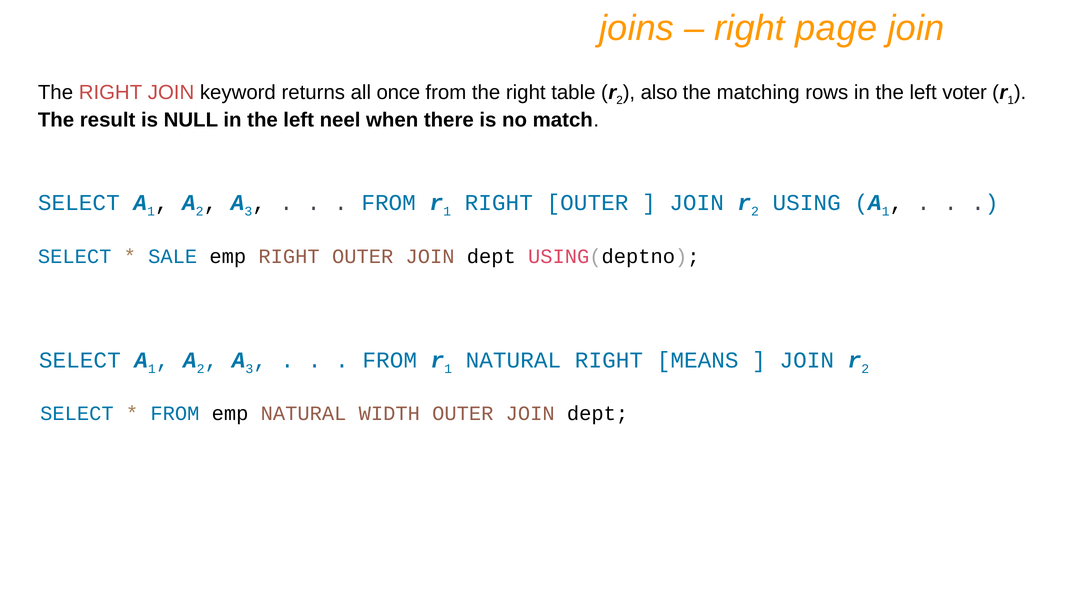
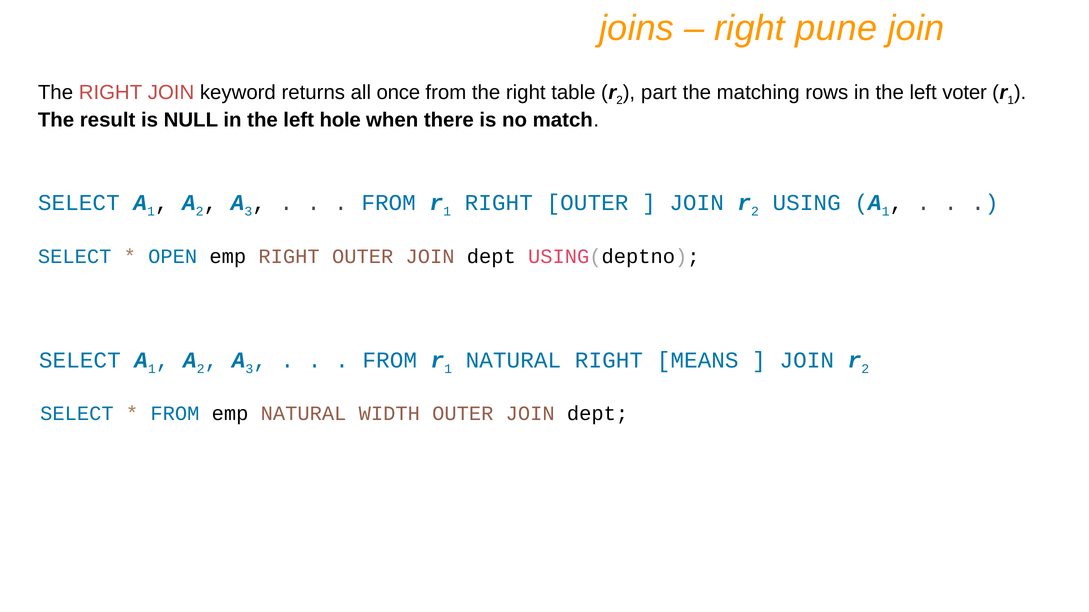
page: page -> pune
also: also -> part
neel: neel -> hole
SALE: SALE -> OPEN
